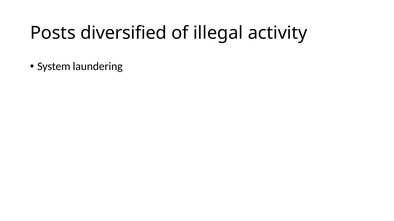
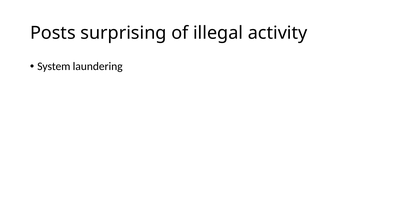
diversified: diversified -> surprising
